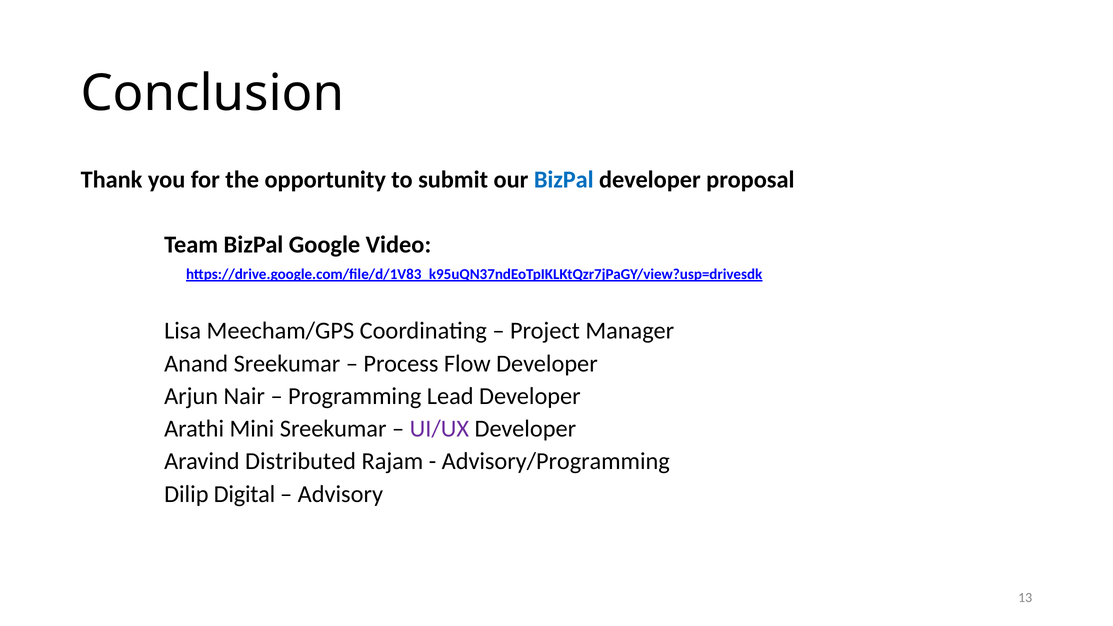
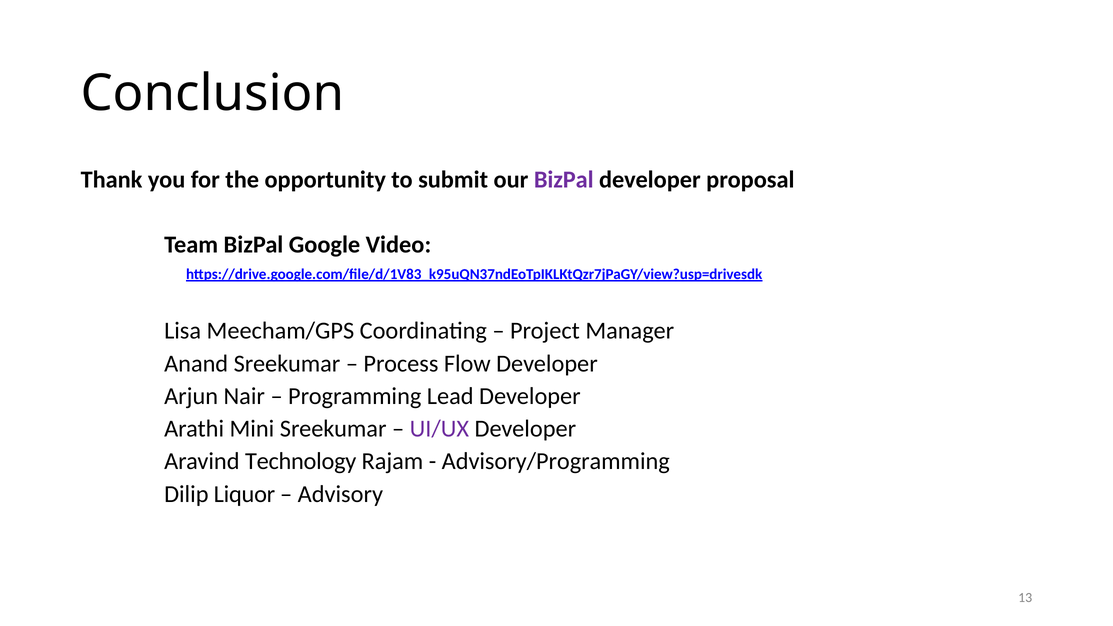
BizPal at (564, 180) colour: blue -> purple
Distributed: Distributed -> Technology
Digital: Digital -> Liquor
